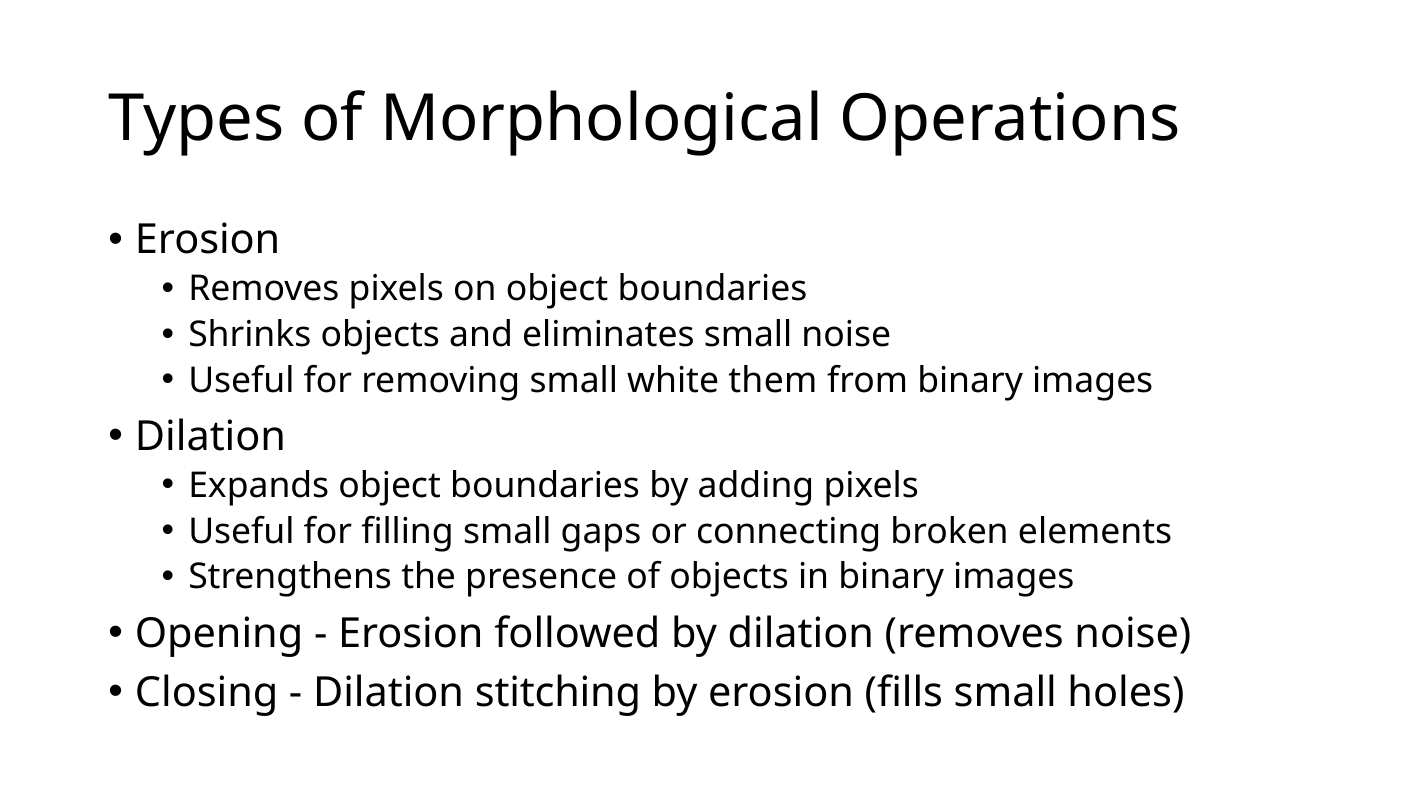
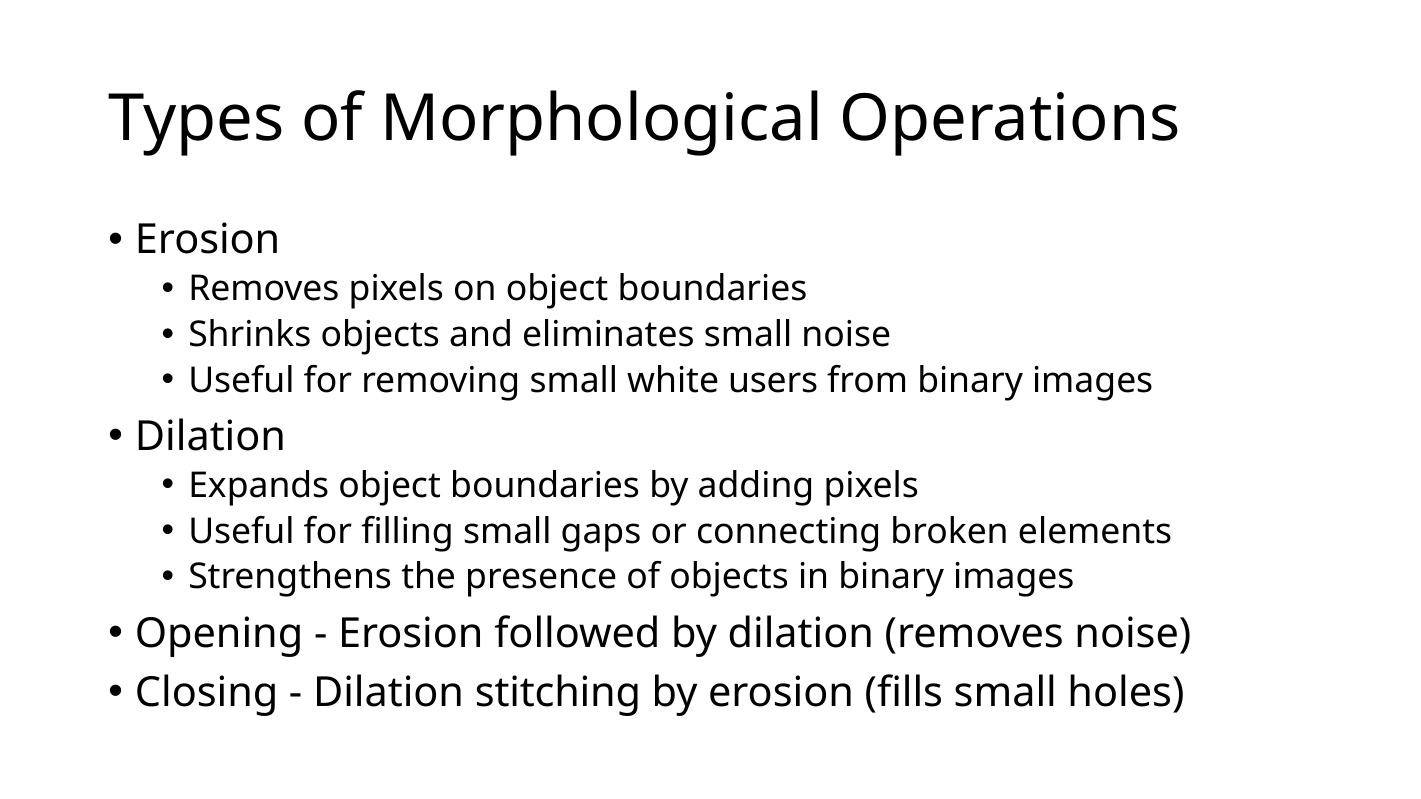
them: them -> users
